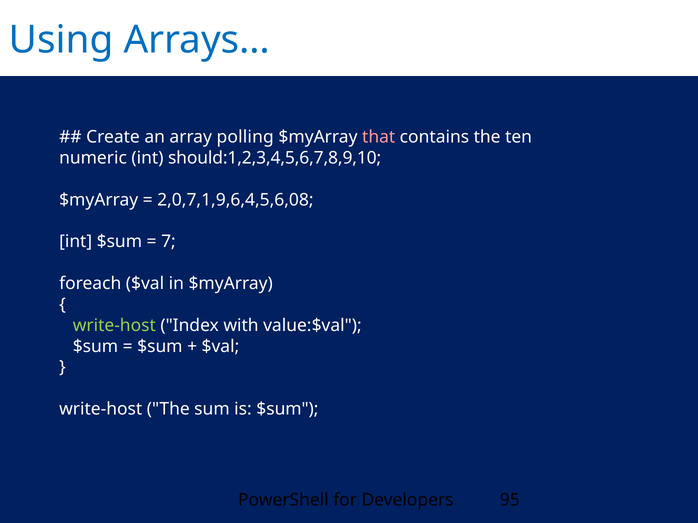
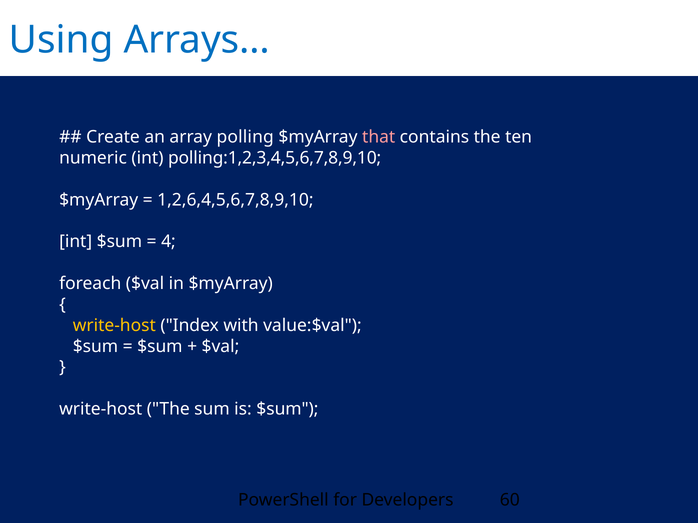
should:1,2,3,4,5,6,7,8,9,10: should:1,2,3,4,5,6,7,8,9,10 -> polling:1,2,3,4,5,6,7,8,9,10
2,0,7,1,9,6,4,5,6,08: 2,0,7,1,9,6,4,5,6,08 -> 1,2,6,4,5,6,7,8,9,10
7: 7 -> 4
write-host at (114, 326) colour: light green -> yellow
95: 95 -> 60
